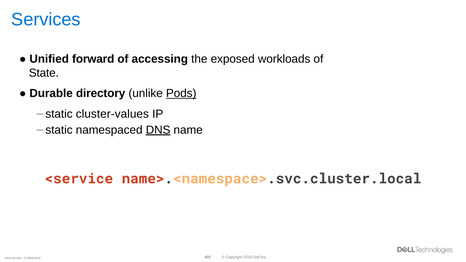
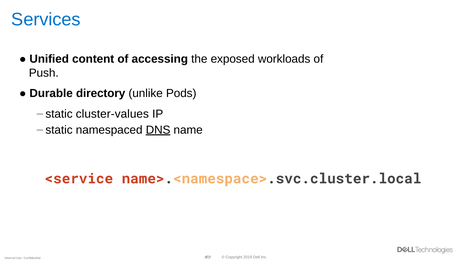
forward: forward -> content
State: State -> Push
Pods underline: present -> none
